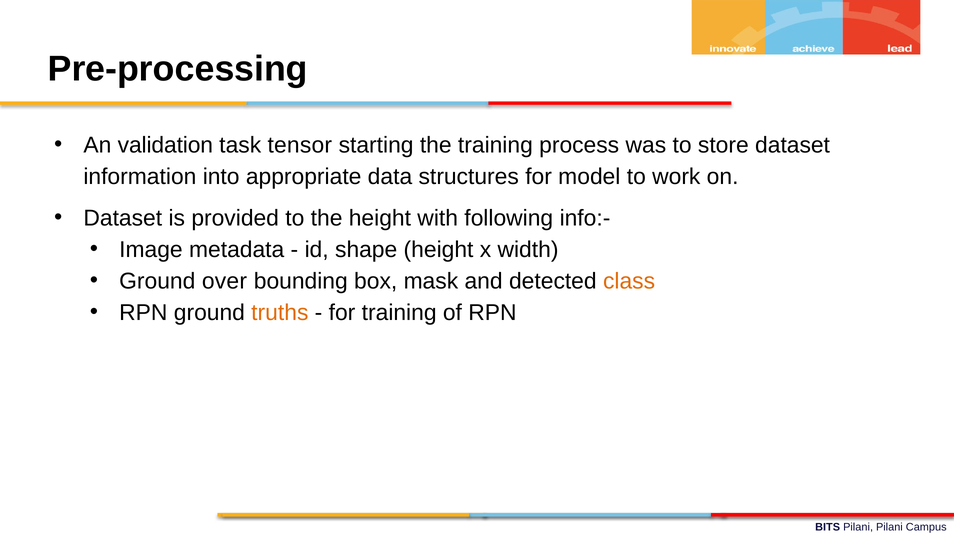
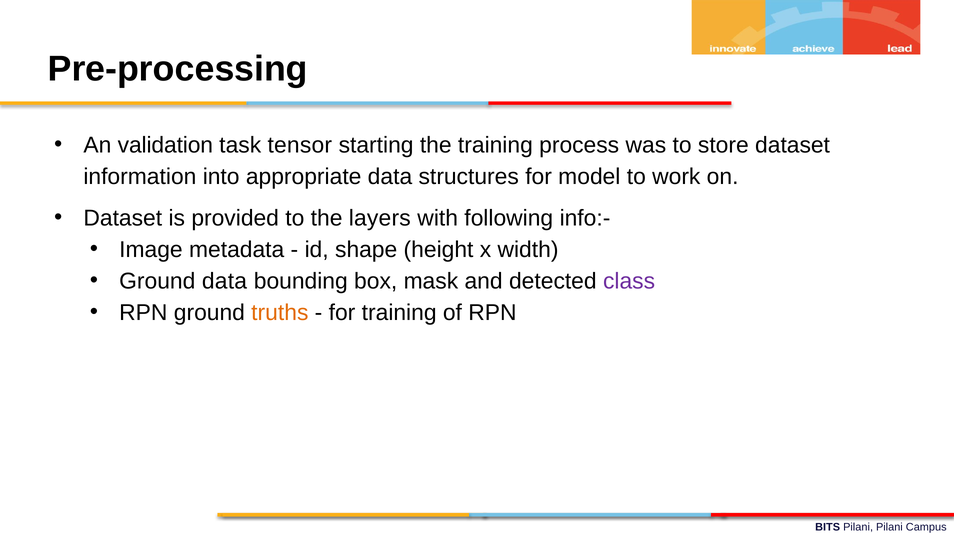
the height: height -> layers
Ground over: over -> data
class colour: orange -> purple
